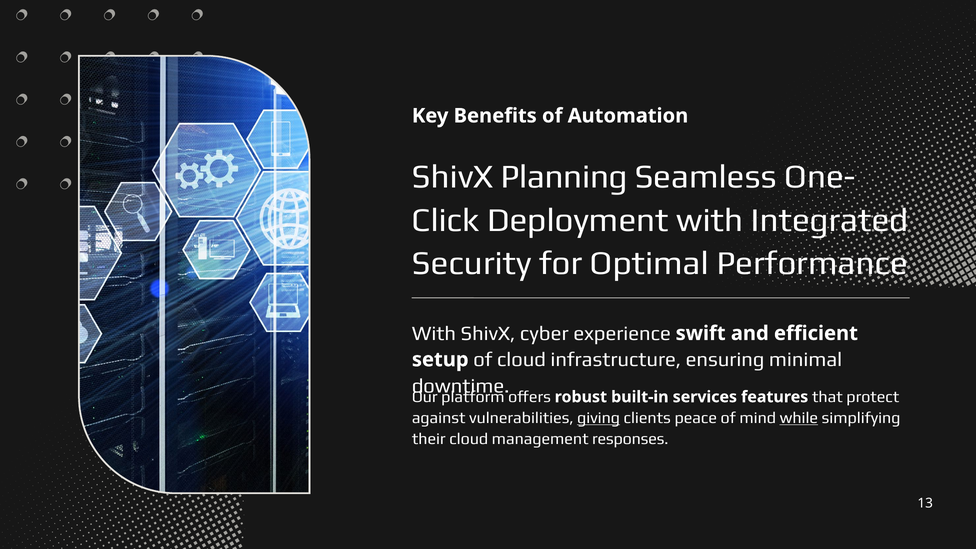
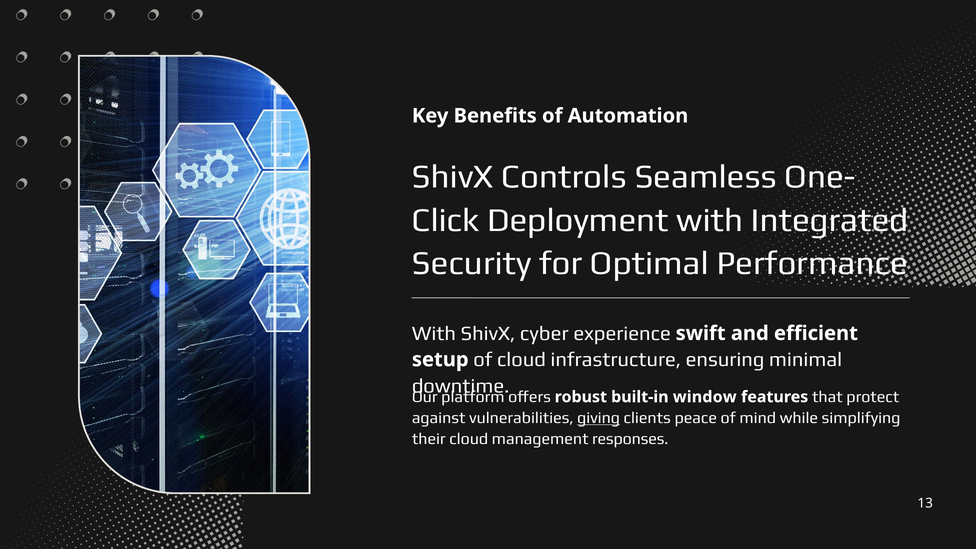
Planning: Planning -> Controls
services: services -> window
while underline: present -> none
